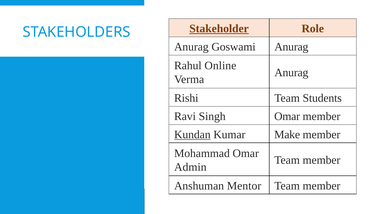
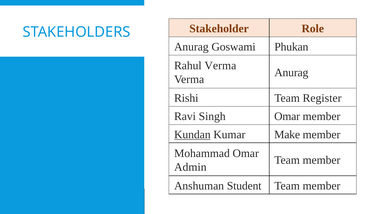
Stakeholder underline: present -> none
Goswami Anurag: Anurag -> Phukan
Rahul Online: Online -> Verma
Students: Students -> Register
Mentor: Mentor -> Student
